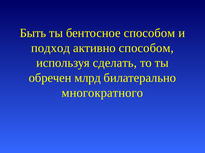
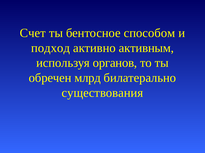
Быть: Быть -> Счет
активно способом: способом -> активным
сделать: сделать -> органов
многократного: многократного -> существования
